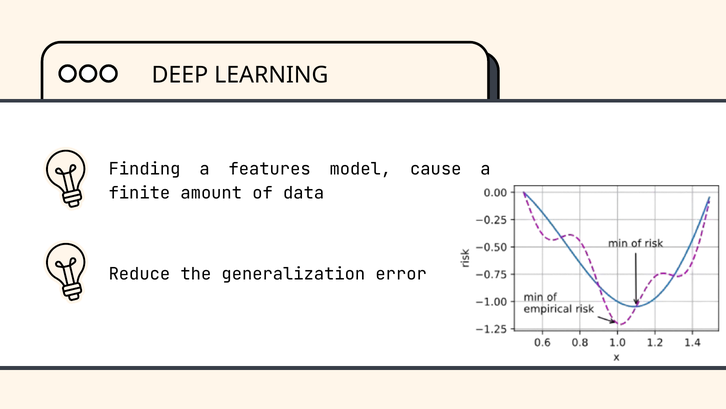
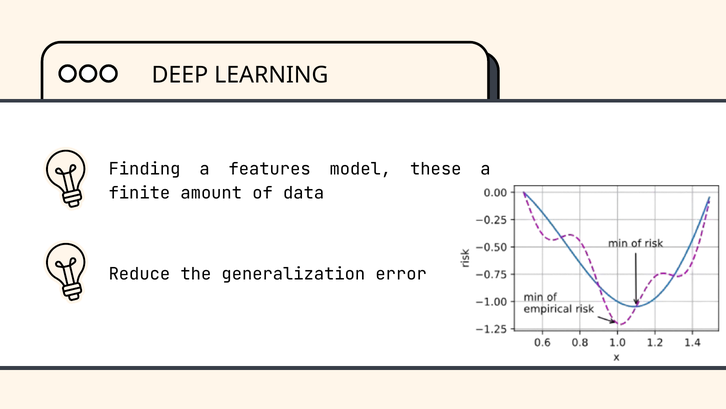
cause: cause -> these
